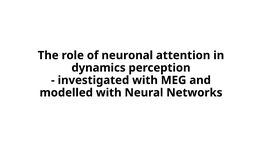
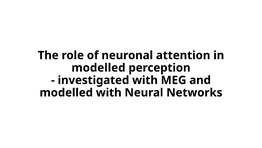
dynamics at (99, 68): dynamics -> modelled
